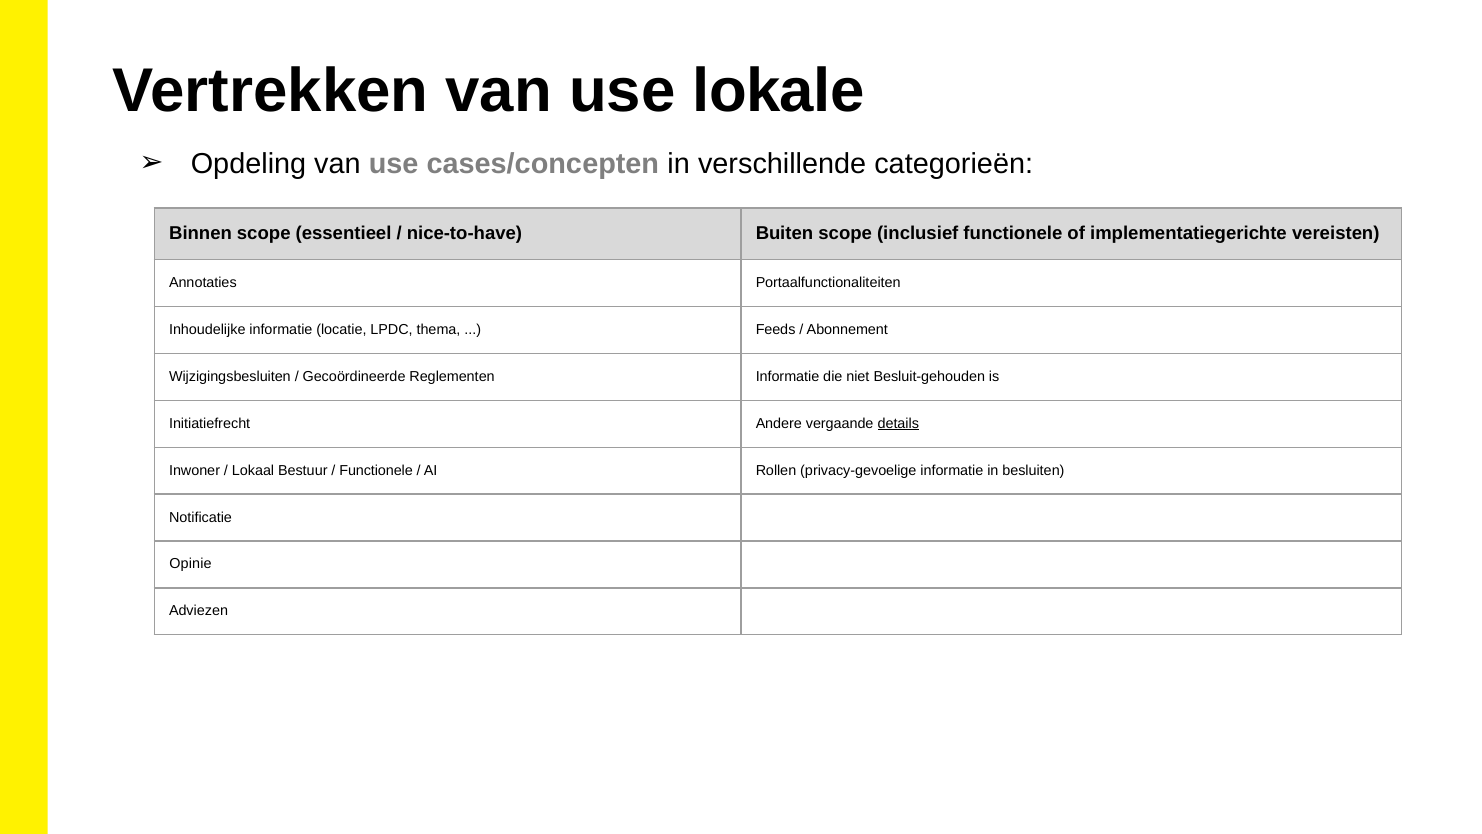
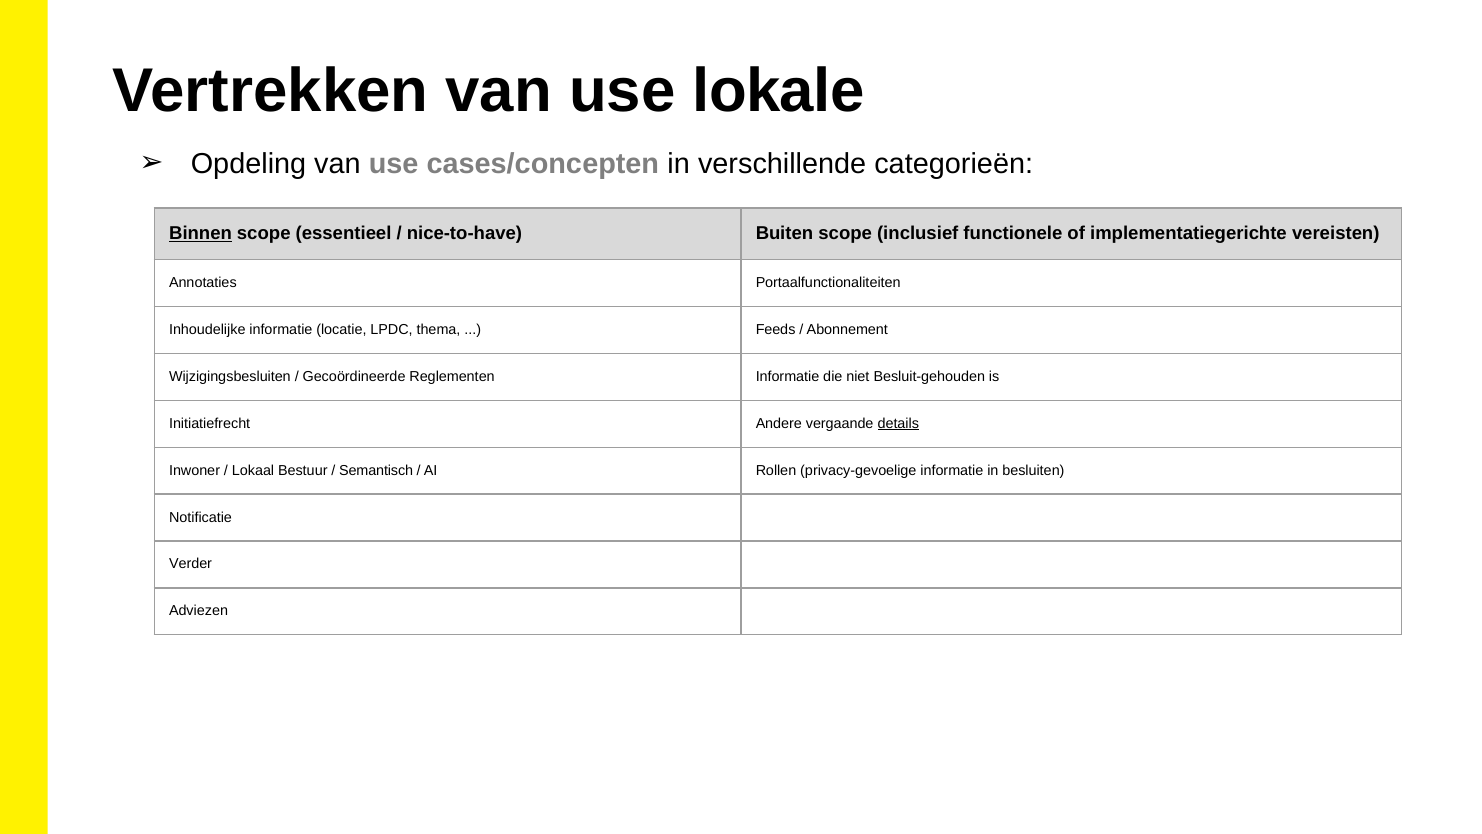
Binnen underline: none -> present
Functionele at (376, 470): Functionele -> Semantisch
Opinie: Opinie -> Verder
